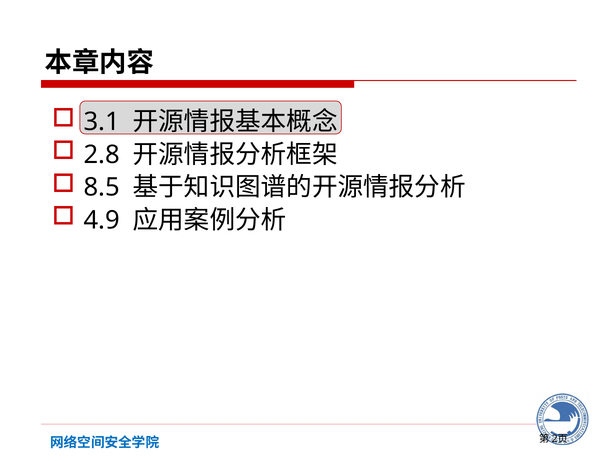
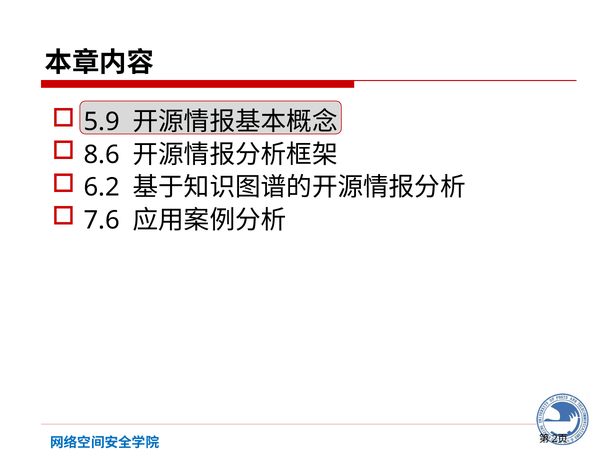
3.1: 3.1 -> 5.9
2.8: 2.8 -> 8.6
8.5: 8.5 -> 6.2
4.9: 4.9 -> 7.6
